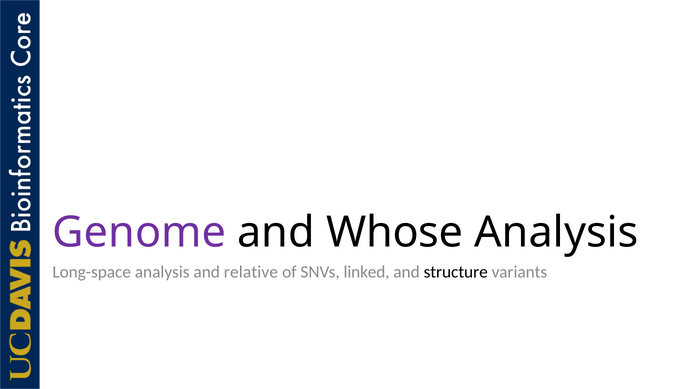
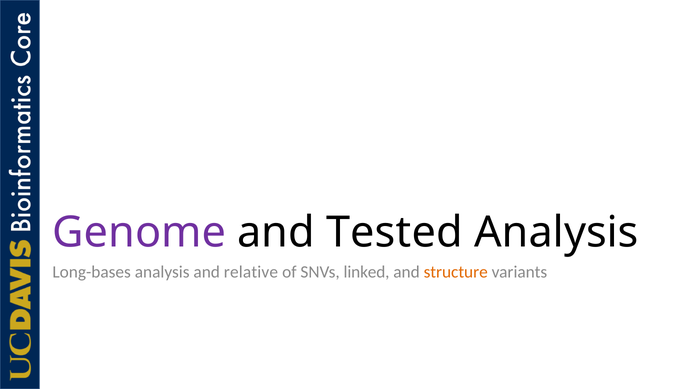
Whose: Whose -> Tested
Long-space: Long-space -> Long-bases
structure colour: black -> orange
